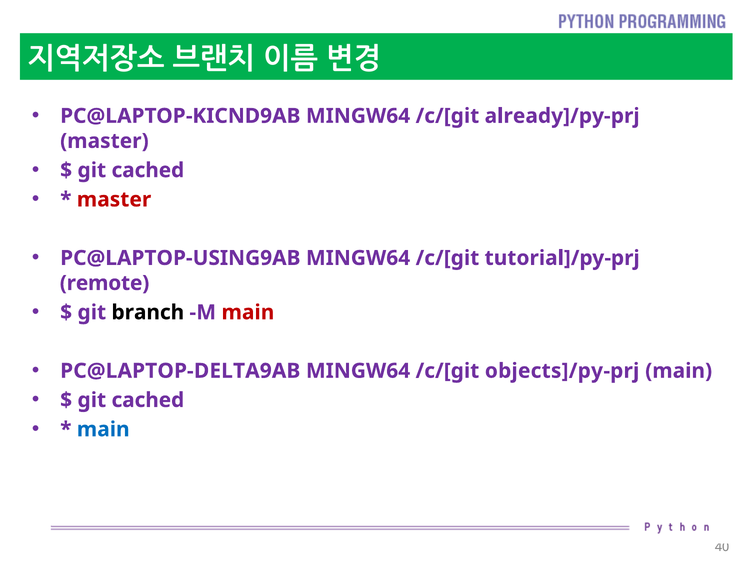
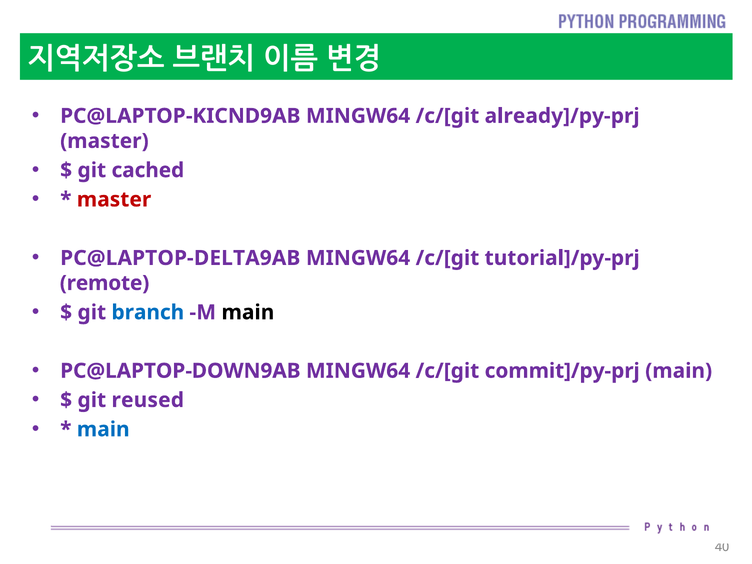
PC@LAPTOP-USING9AB: PC@LAPTOP-USING9AB -> PC@LAPTOP-DELTA9AB
branch colour: black -> blue
main at (248, 312) colour: red -> black
PC@LAPTOP-DELTA9AB: PC@LAPTOP-DELTA9AB -> PC@LAPTOP-DOWN9AB
objects]/py-prj: objects]/py-prj -> commit]/py-prj
cached at (148, 400): cached -> reused
